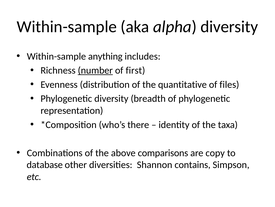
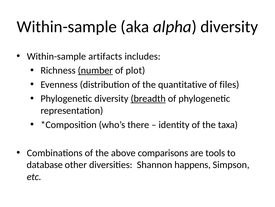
anything: anything -> artifacts
first: first -> plot
breadth underline: none -> present
copy: copy -> tools
contains: contains -> happens
